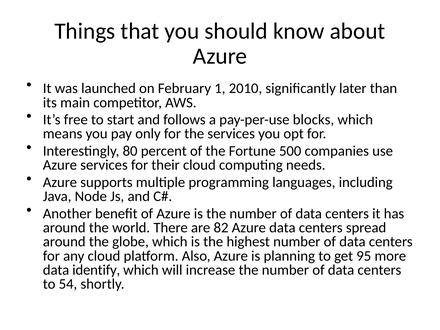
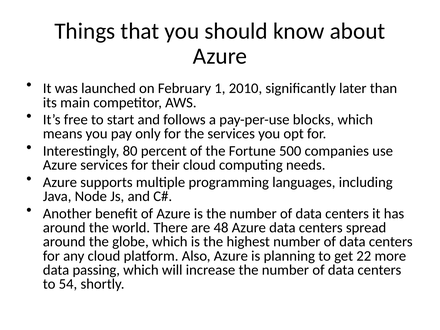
82: 82 -> 48
95: 95 -> 22
identify: identify -> passing
